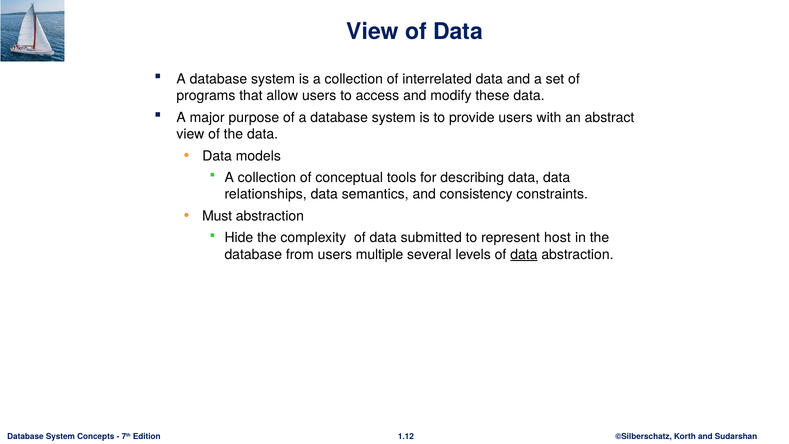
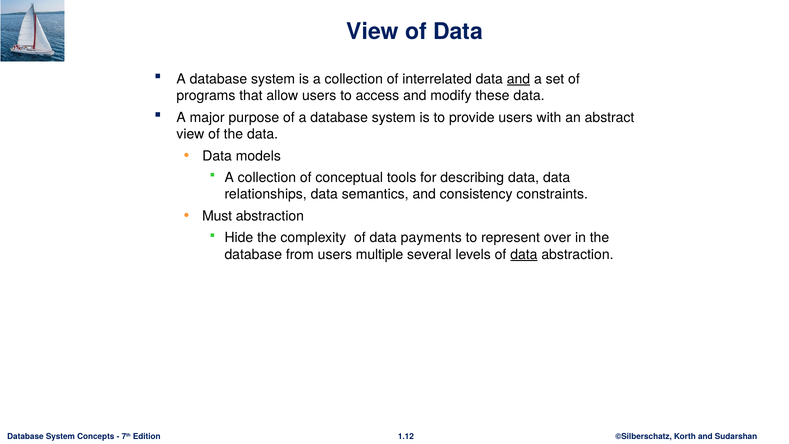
and at (518, 79) underline: none -> present
submitted: submitted -> payments
host: host -> over
